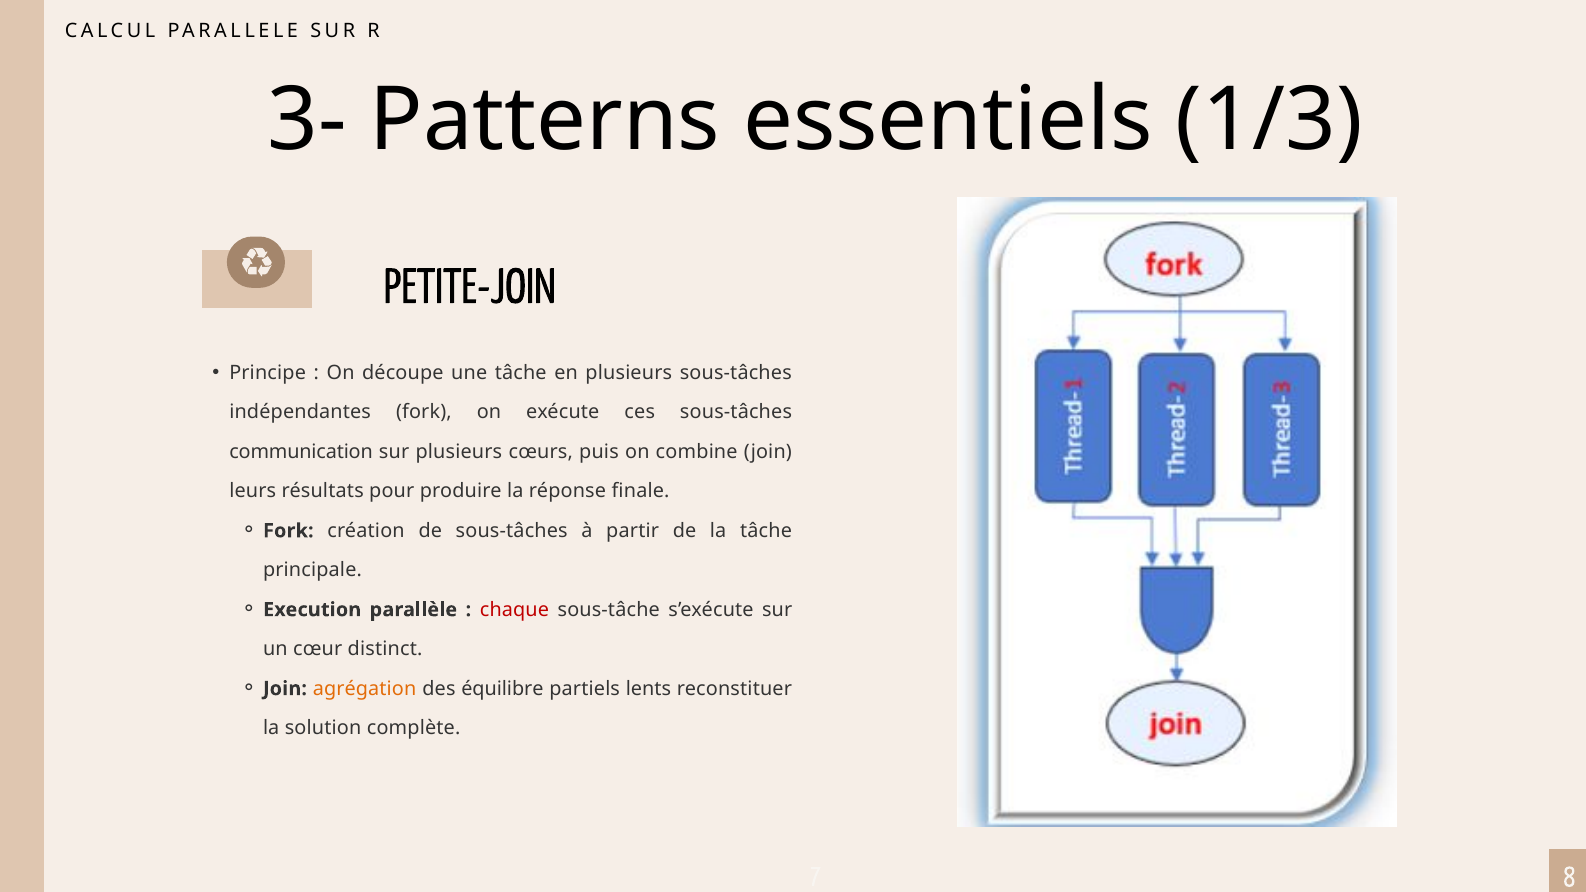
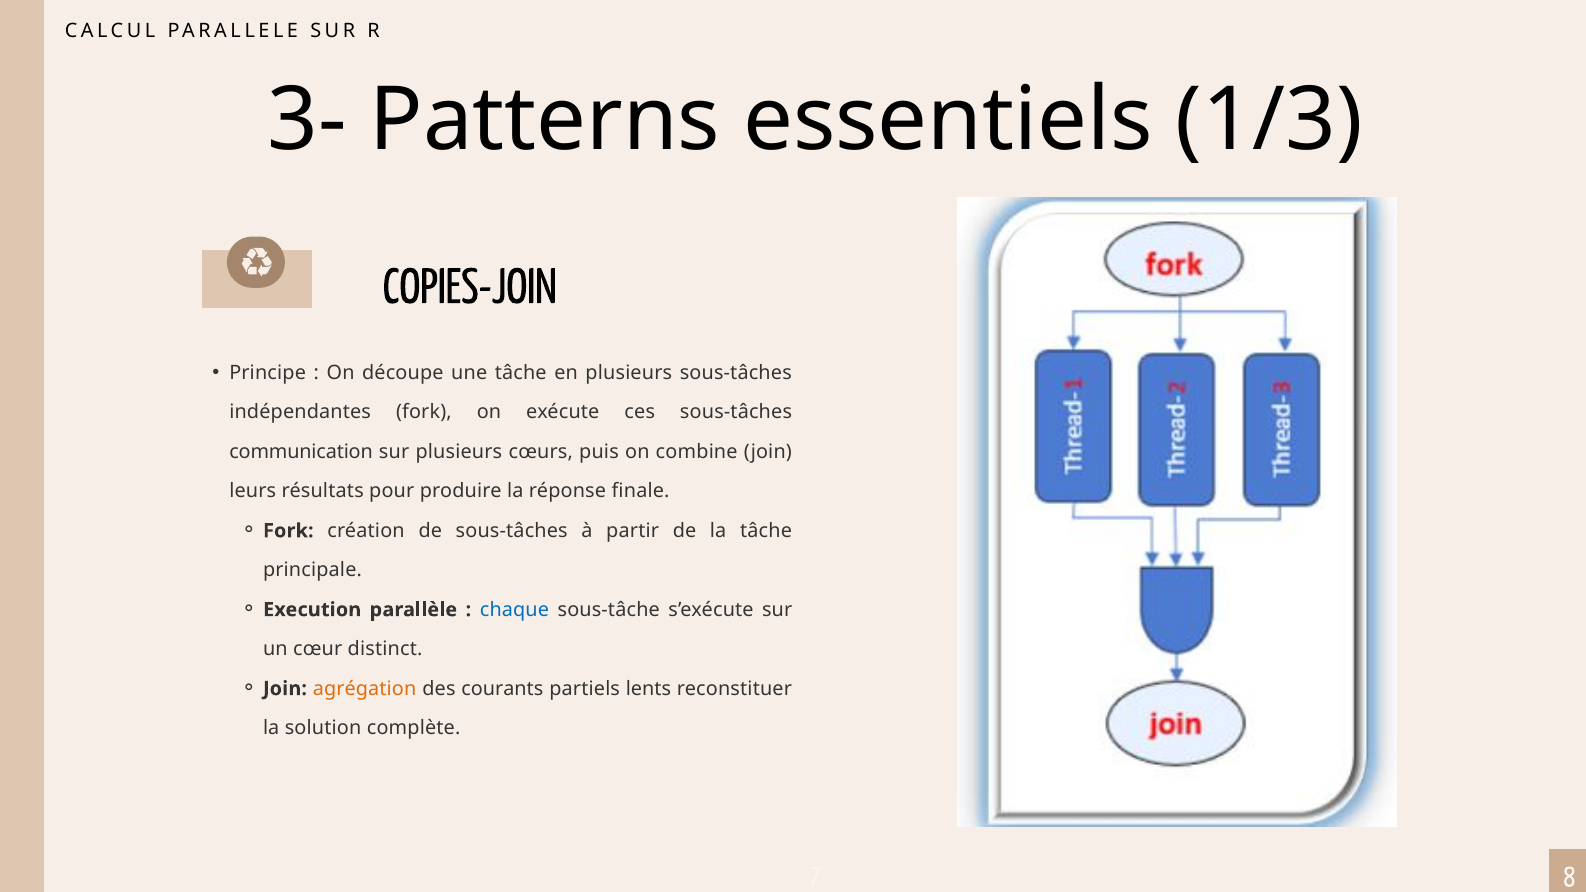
PETITE-JOIN: PETITE-JOIN -> COPIES-JOIN
chaque colour: red -> blue
équilibre: équilibre -> courants
